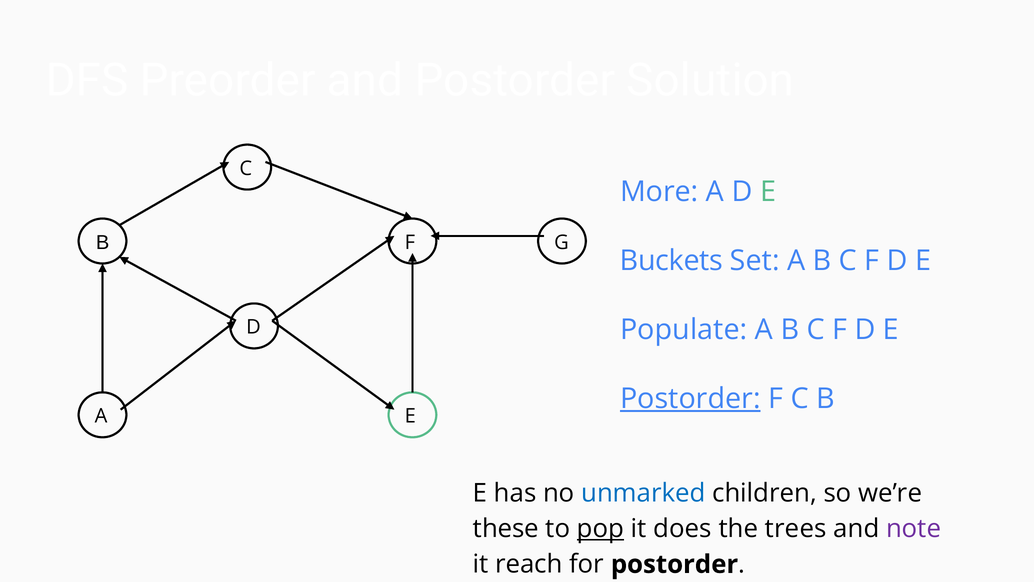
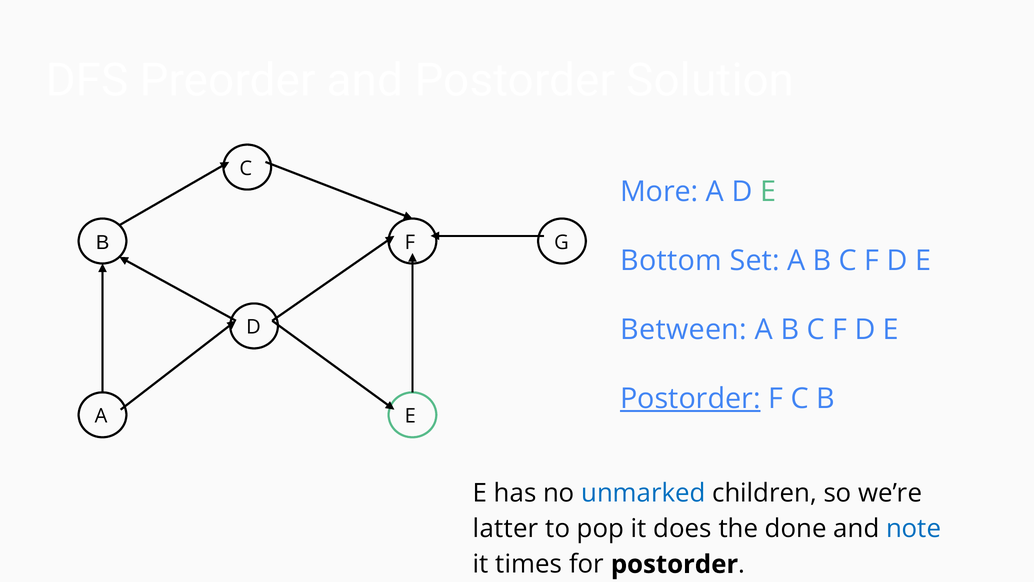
Buckets: Buckets -> Bottom
Populate: Populate -> Between
these: these -> latter
pop underline: present -> none
trees: trees -> done
note colour: purple -> blue
reach: reach -> times
